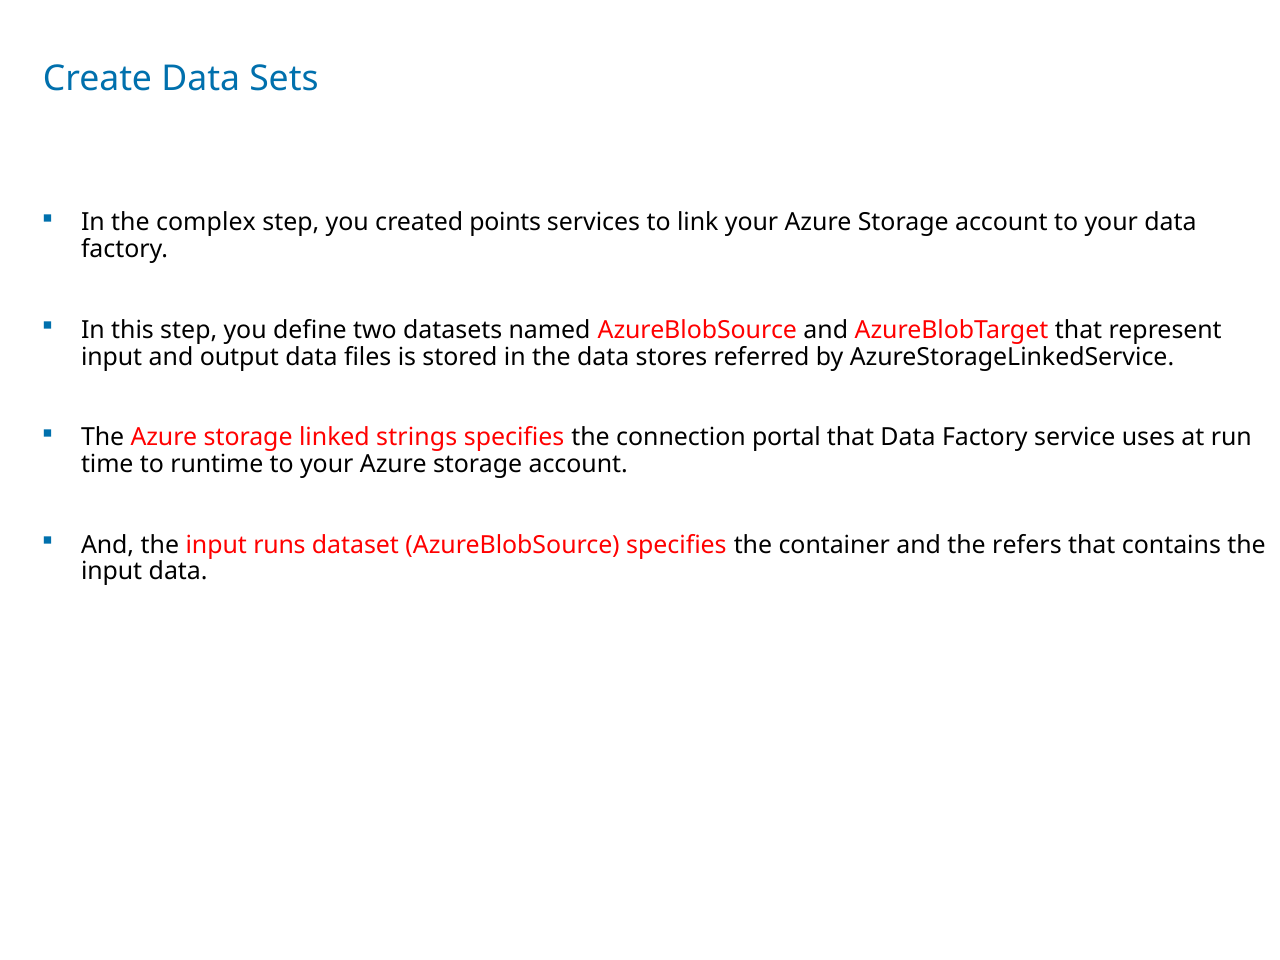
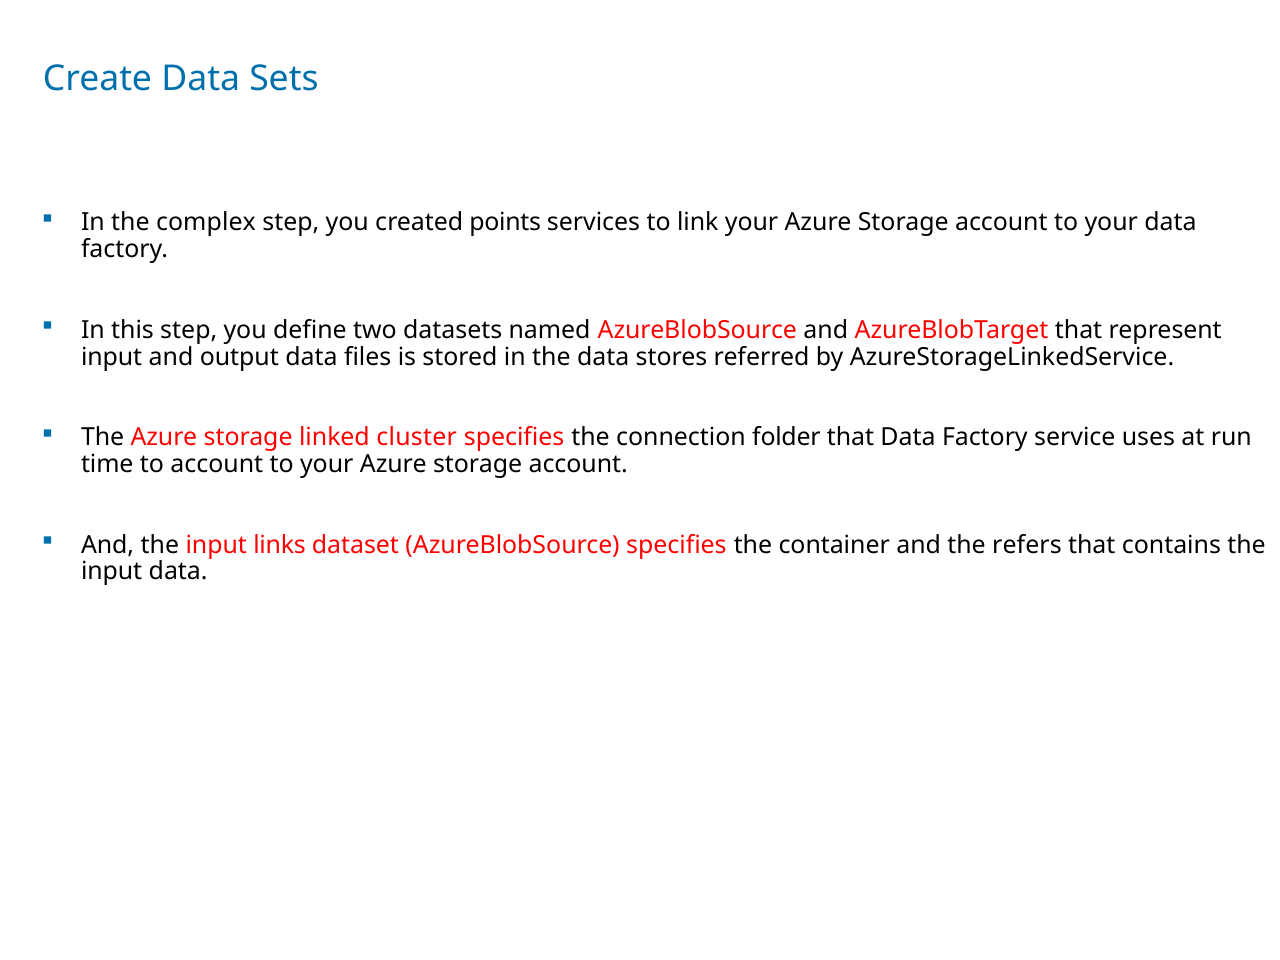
strings: strings -> cluster
portal: portal -> folder
to runtime: runtime -> account
runs: runs -> links
